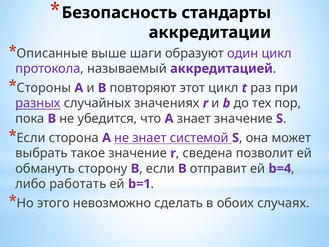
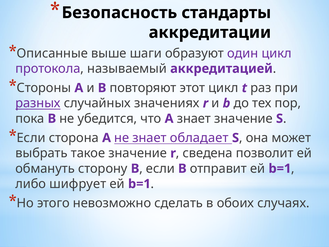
системой: системой -> обладает
отправит ей b=4: b=4 -> b=1
работать: работать -> шифрует
